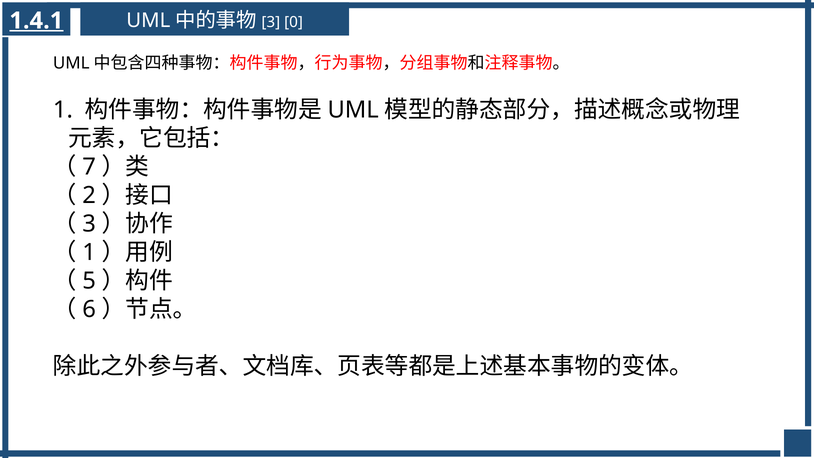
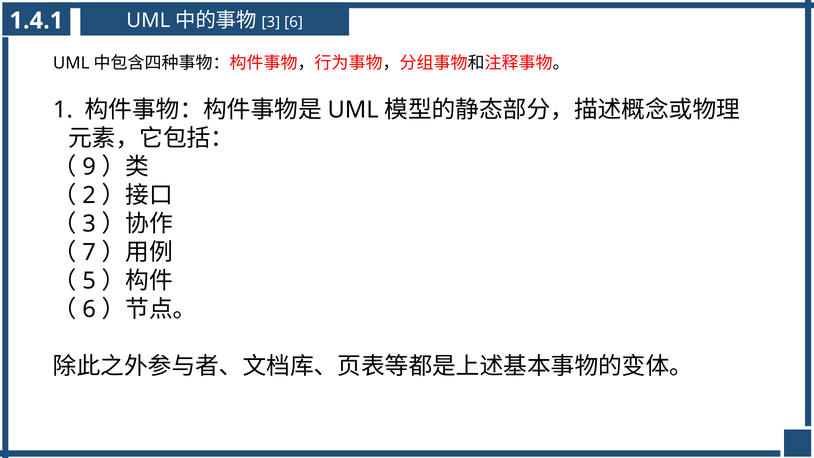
1.4.1 underline: present -> none
0 at (294, 22): 0 -> 6
7: 7 -> 9
1 at (89, 252): 1 -> 7
